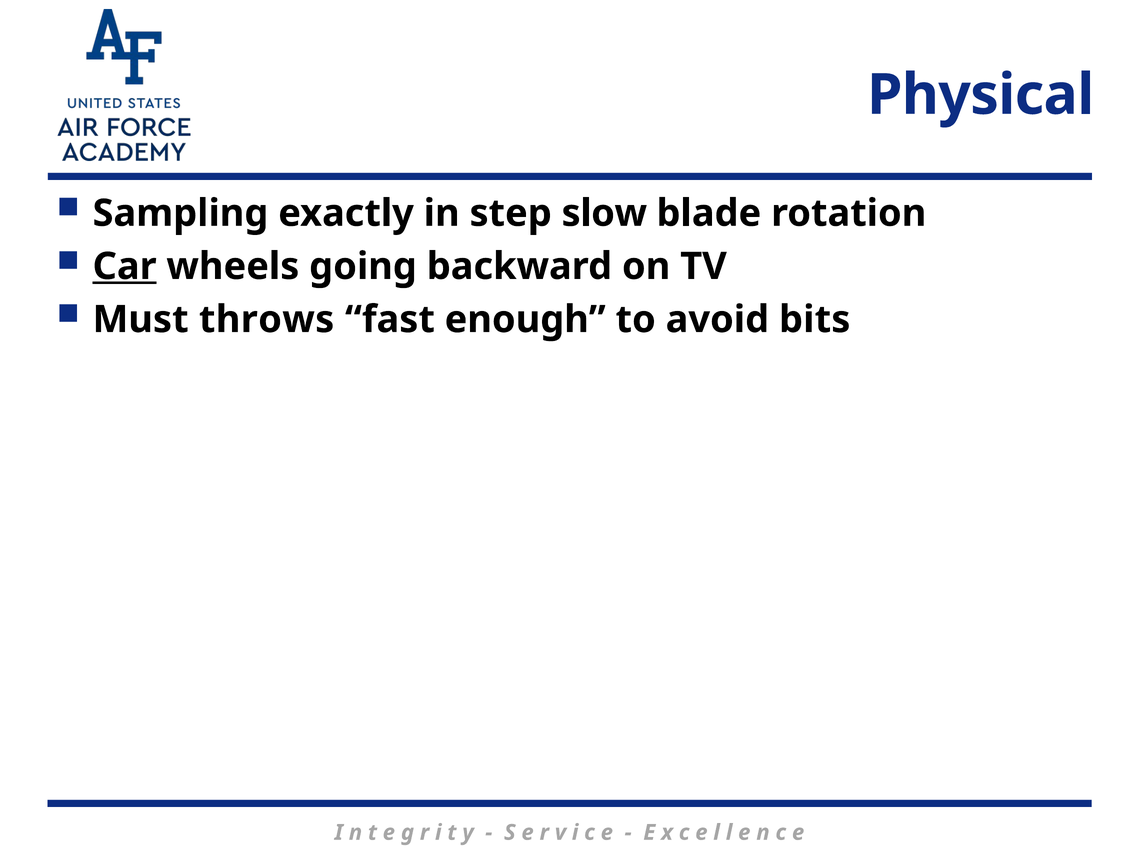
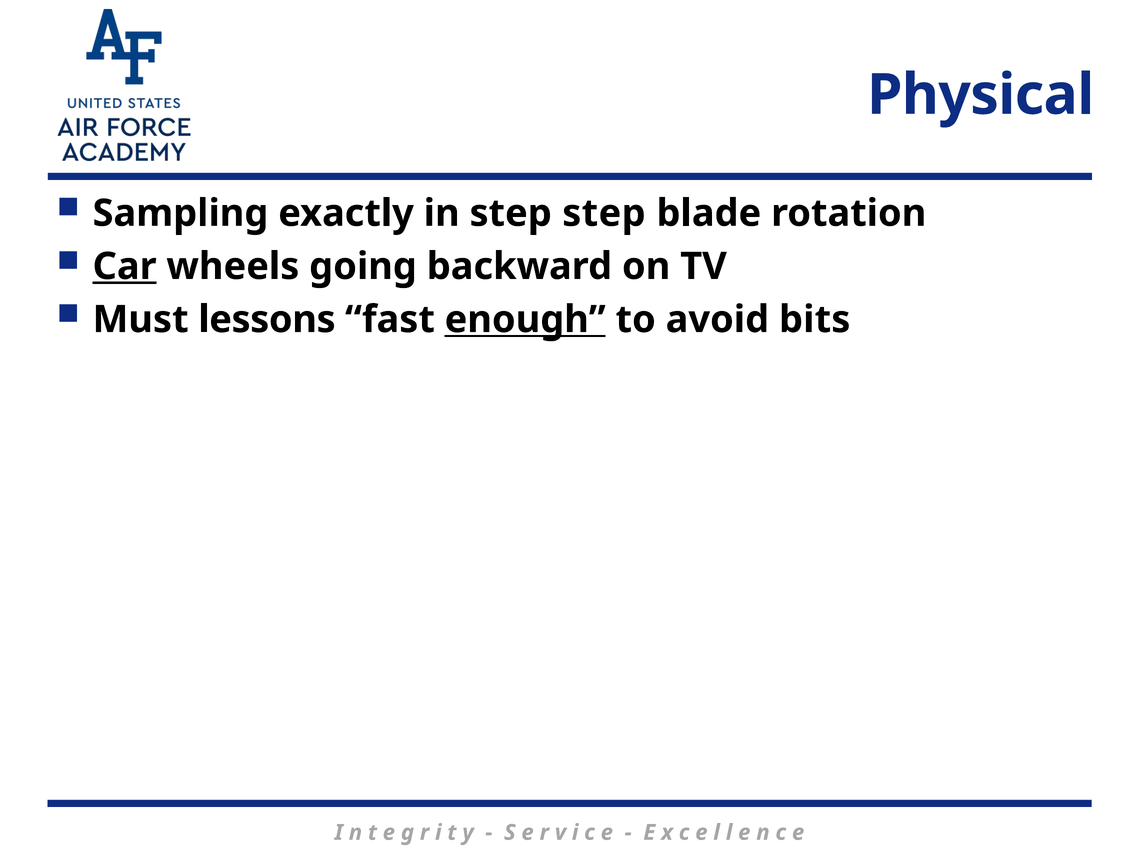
step slow: slow -> step
throws: throws -> lessons
enough underline: none -> present
